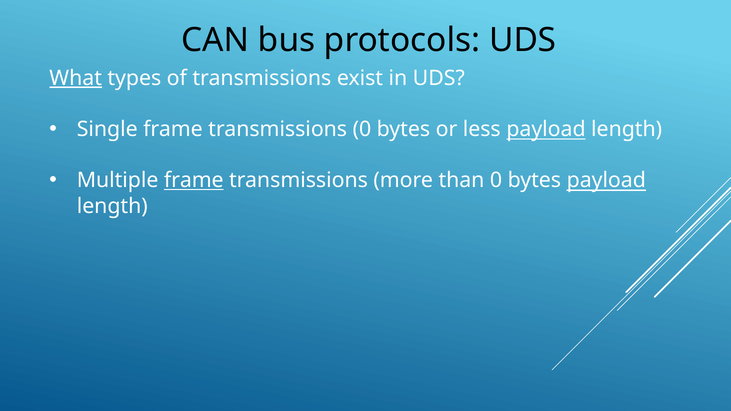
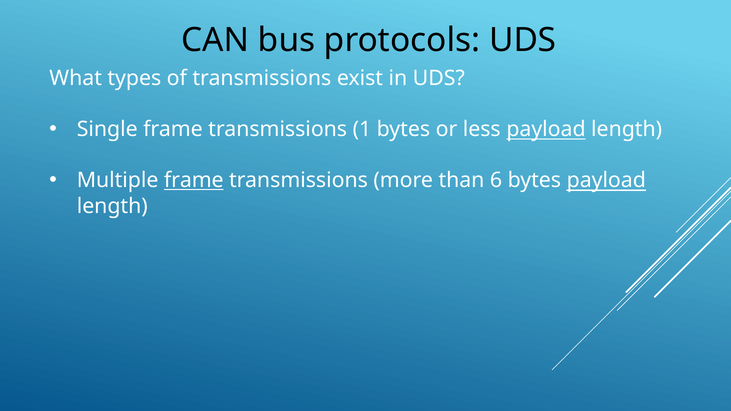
What underline: present -> none
transmissions 0: 0 -> 1
than 0: 0 -> 6
